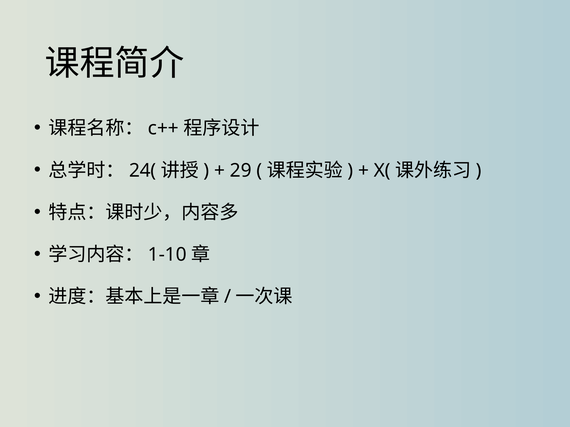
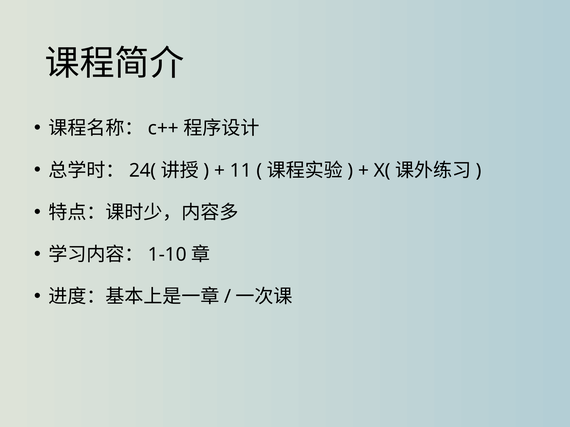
29: 29 -> 11
